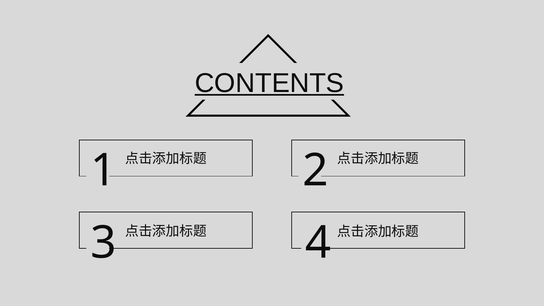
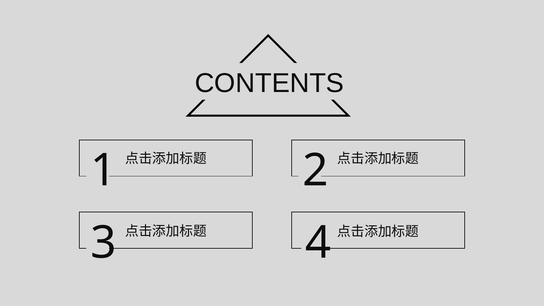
CONTENTS underline: present -> none
